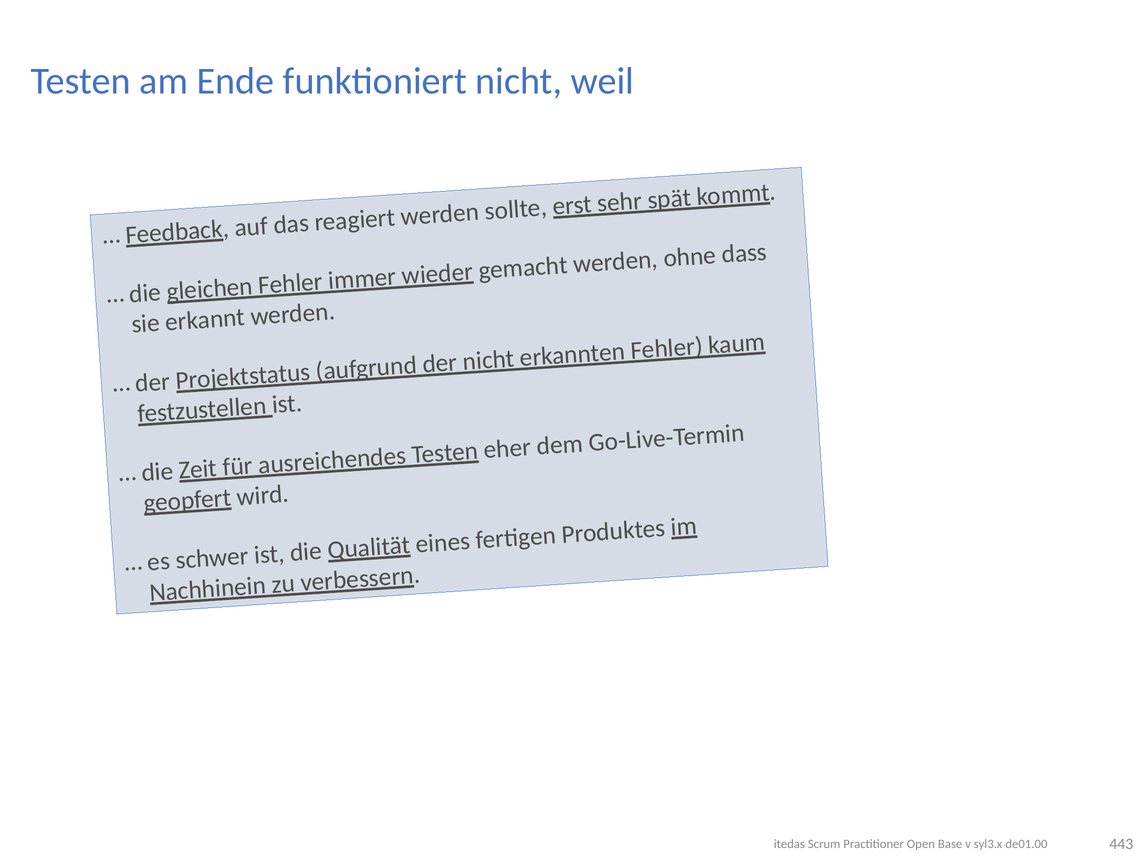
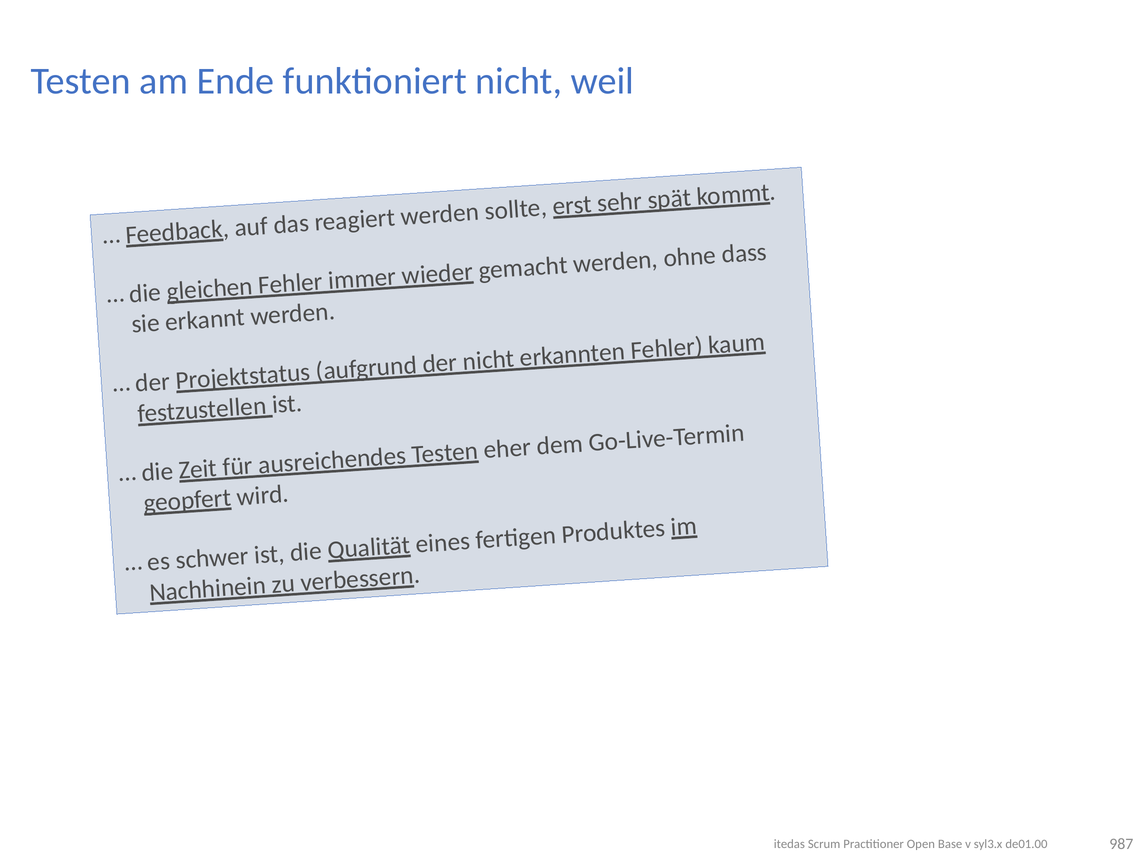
443: 443 -> 987
